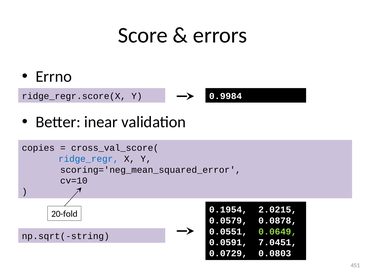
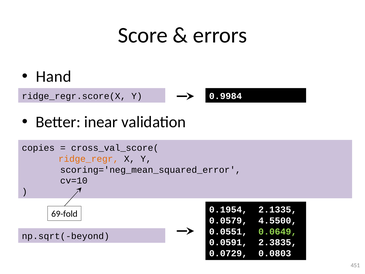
Errno: Errno -> Hand
ridge_regr colour: blue -> orange
2.0215: 2.0215 -> 2.1335
20-fold: 20-fold -> 69-fold
0.0878: 0.0878 -> 4.5500
np.sqrt(-string: np.sqrt(-string -> np.sqrt(-beyond
7.0451: 7.0451 -> 2.3835
